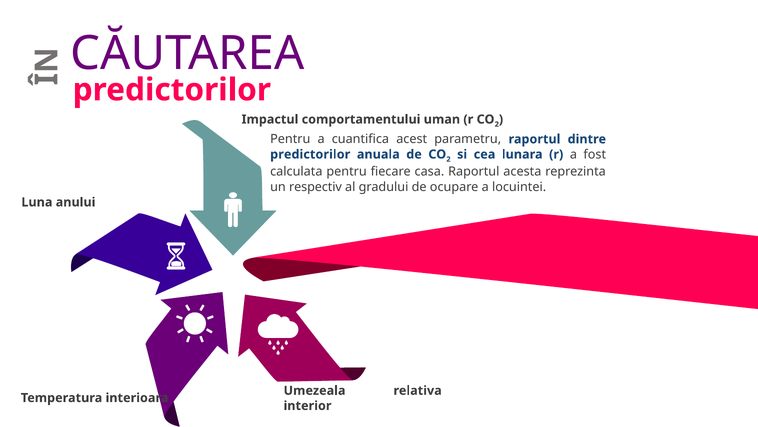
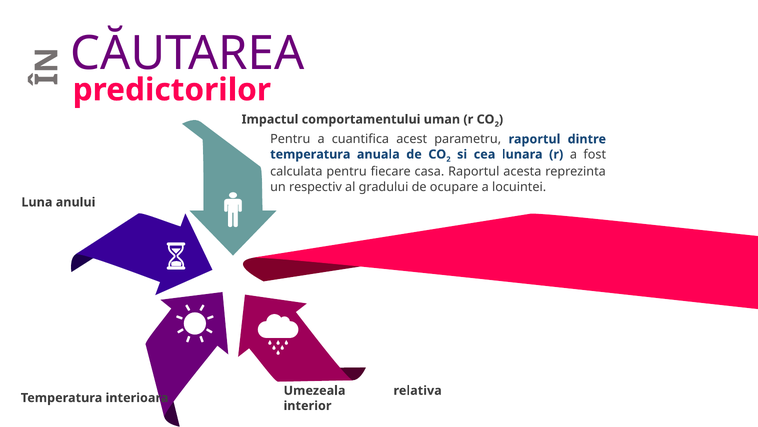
predictorilor at (310, 154): predictorilor -> temperatura
